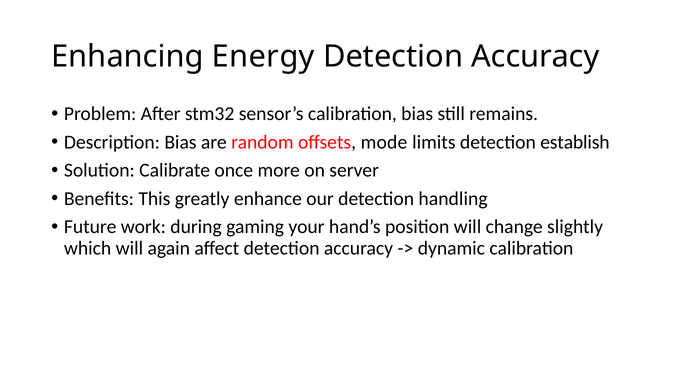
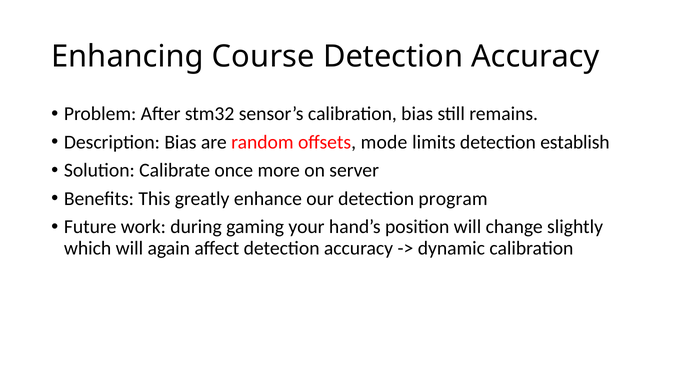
Energy: Energy -> Course
handling: handling -> program
